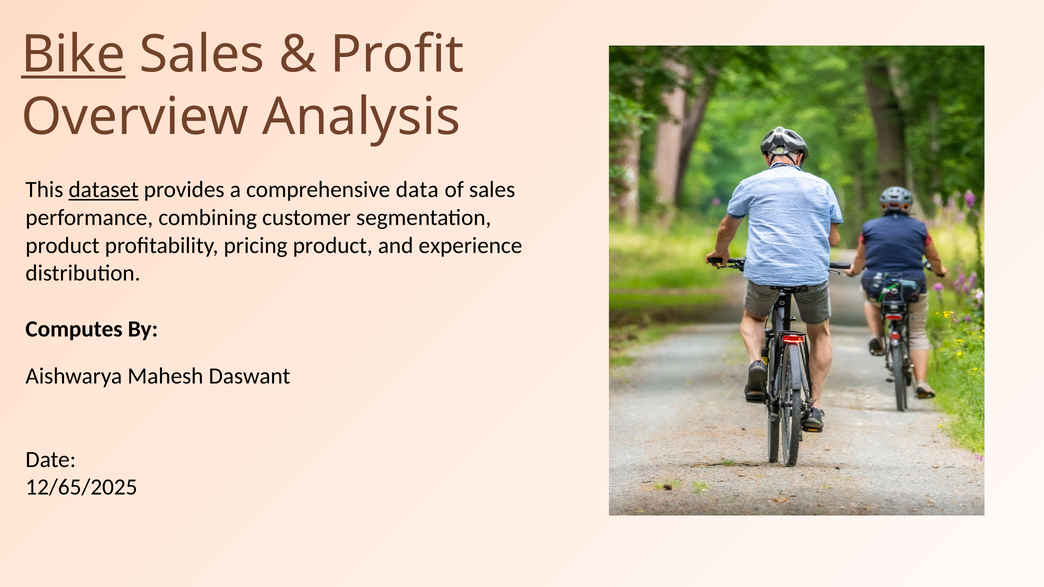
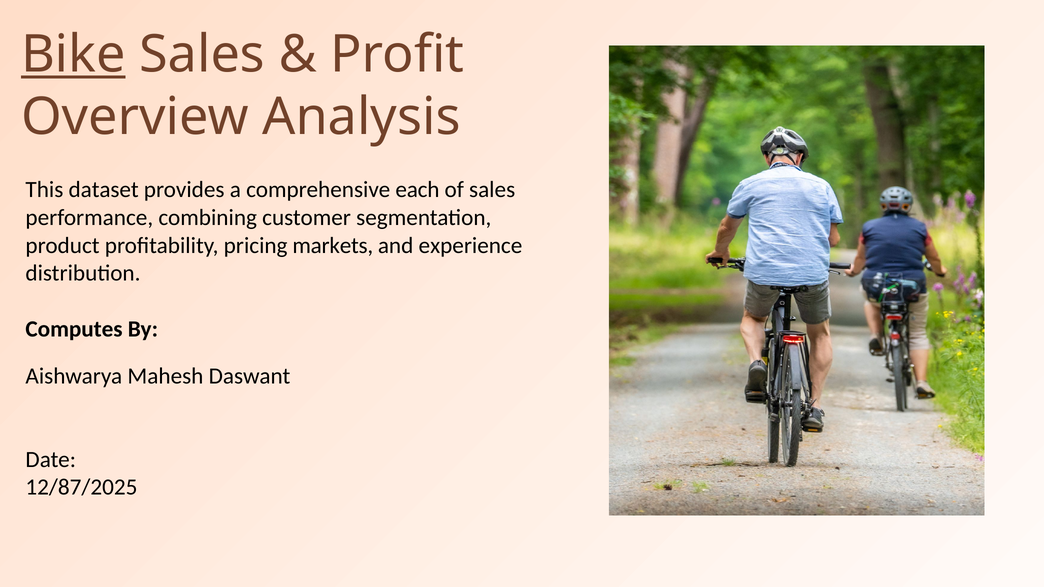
dataset underline: present -> none
data: data -> each
pricing product: product -> markets
12/65/2025: 12/65/2025 -> 12/87/2025
